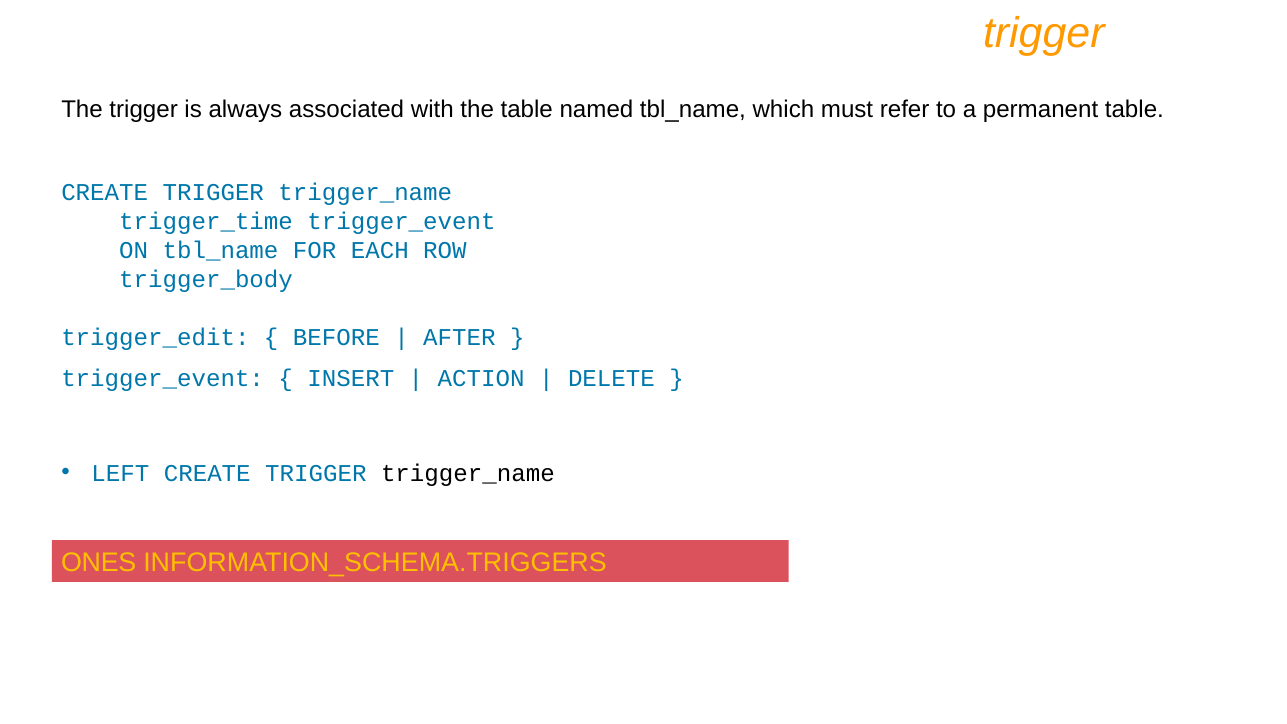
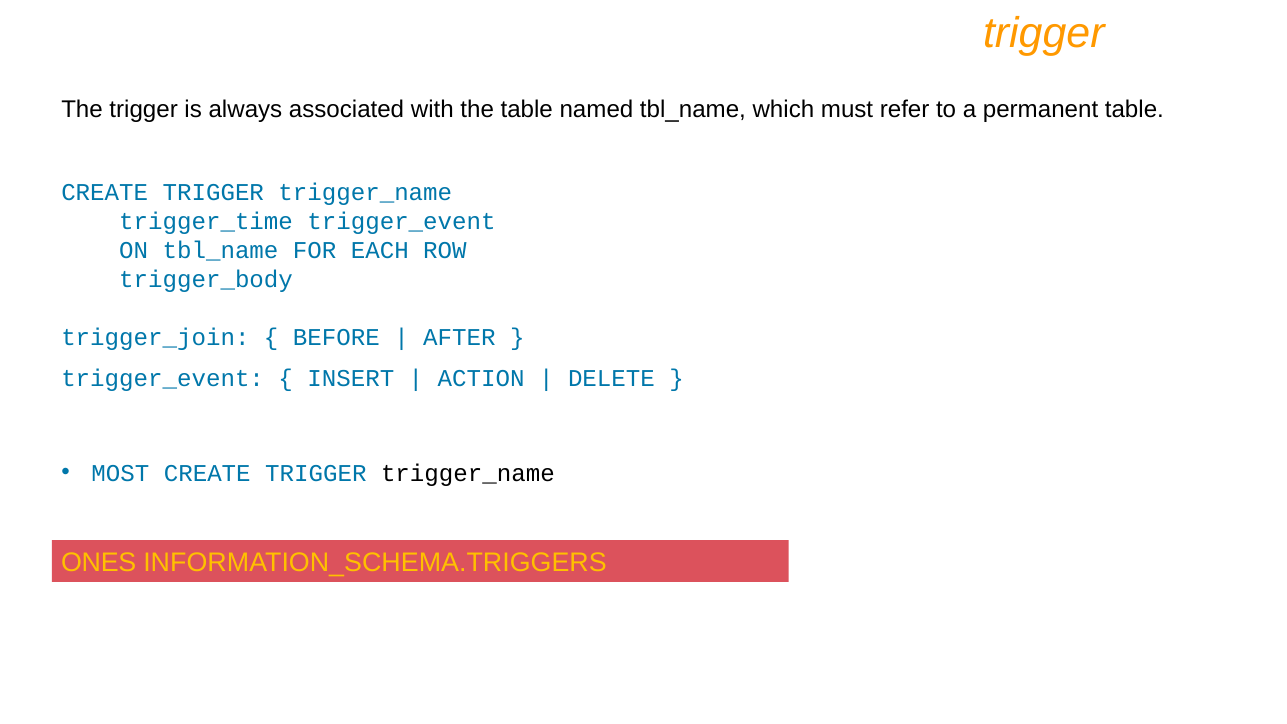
trigger_edit: trigger_edit -> trigger_join
LEFT: LEFT -> MOST
